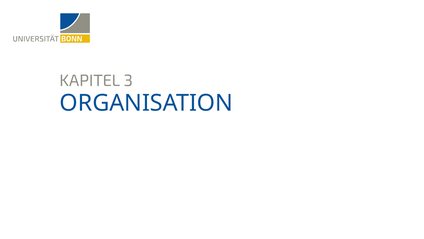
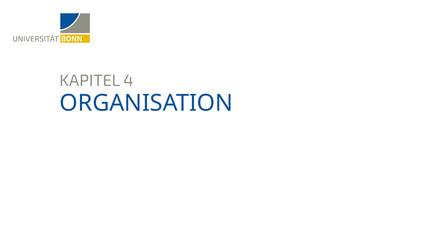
3: 3 -> 4
